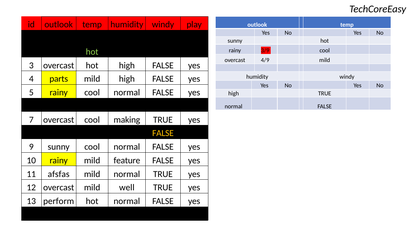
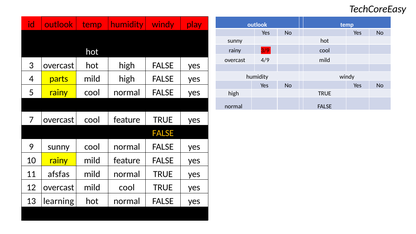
hot at (92, 52) colour: light green -> white
cool making: making -> feature
mild well: well -> cool
perform: perform -> learning
